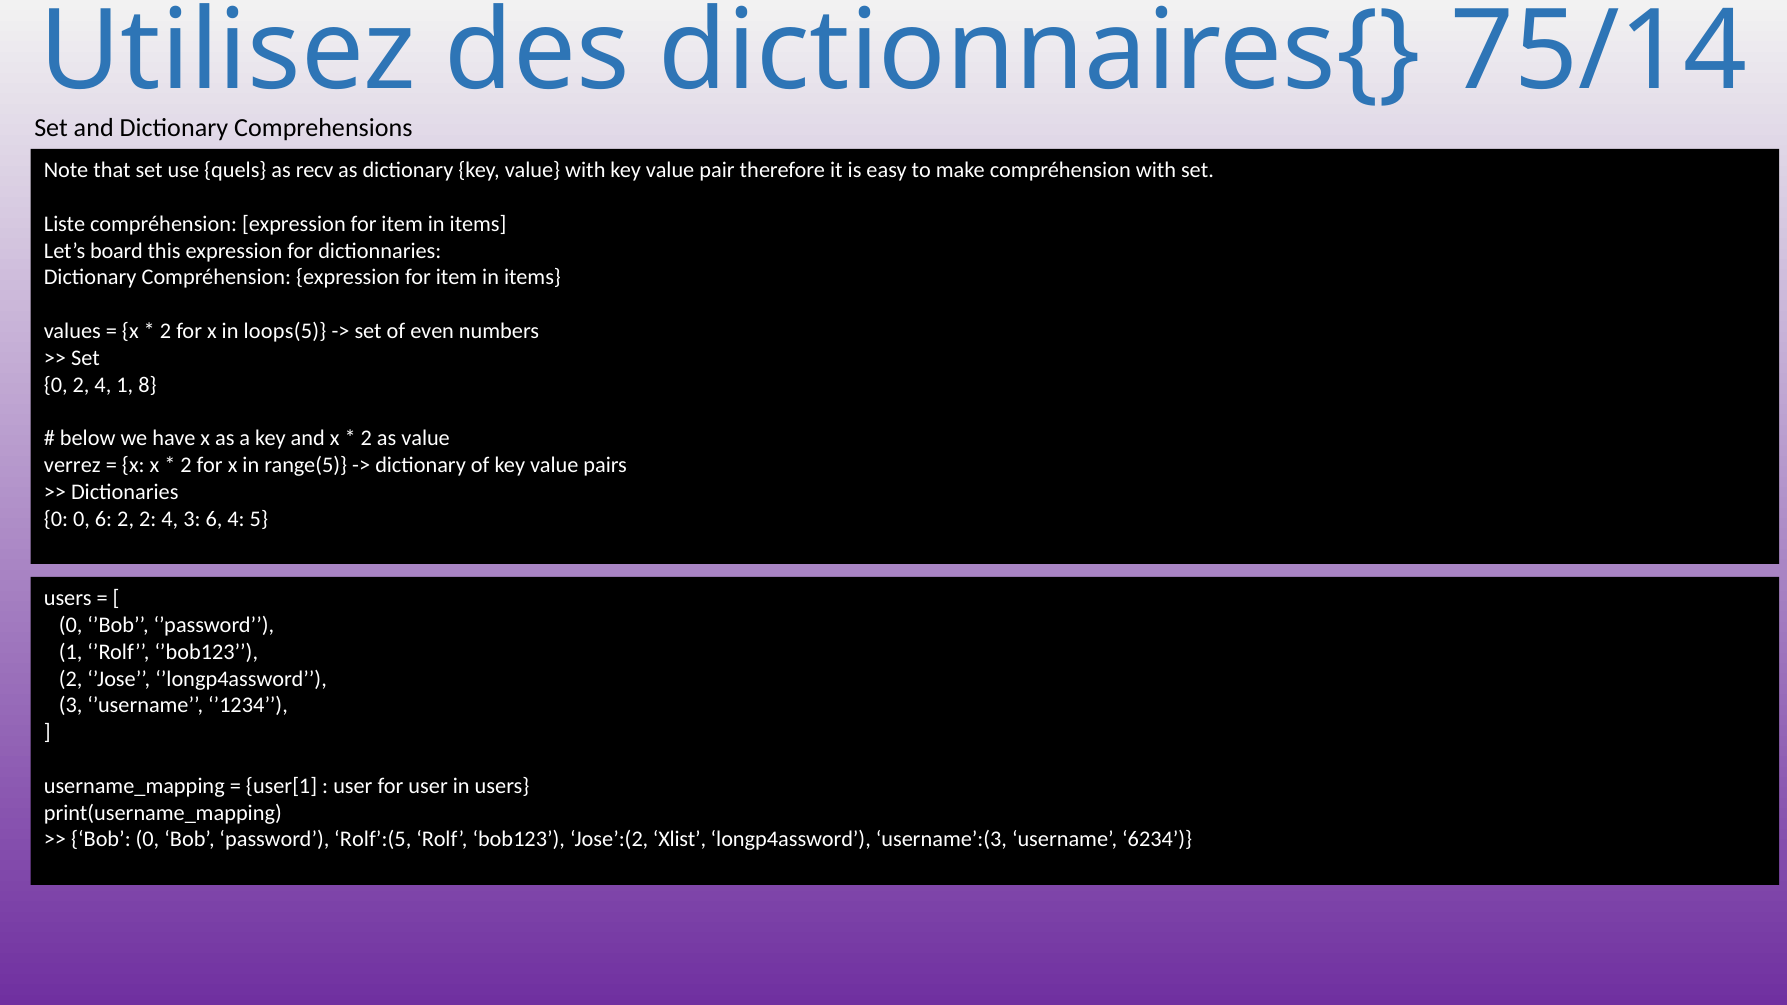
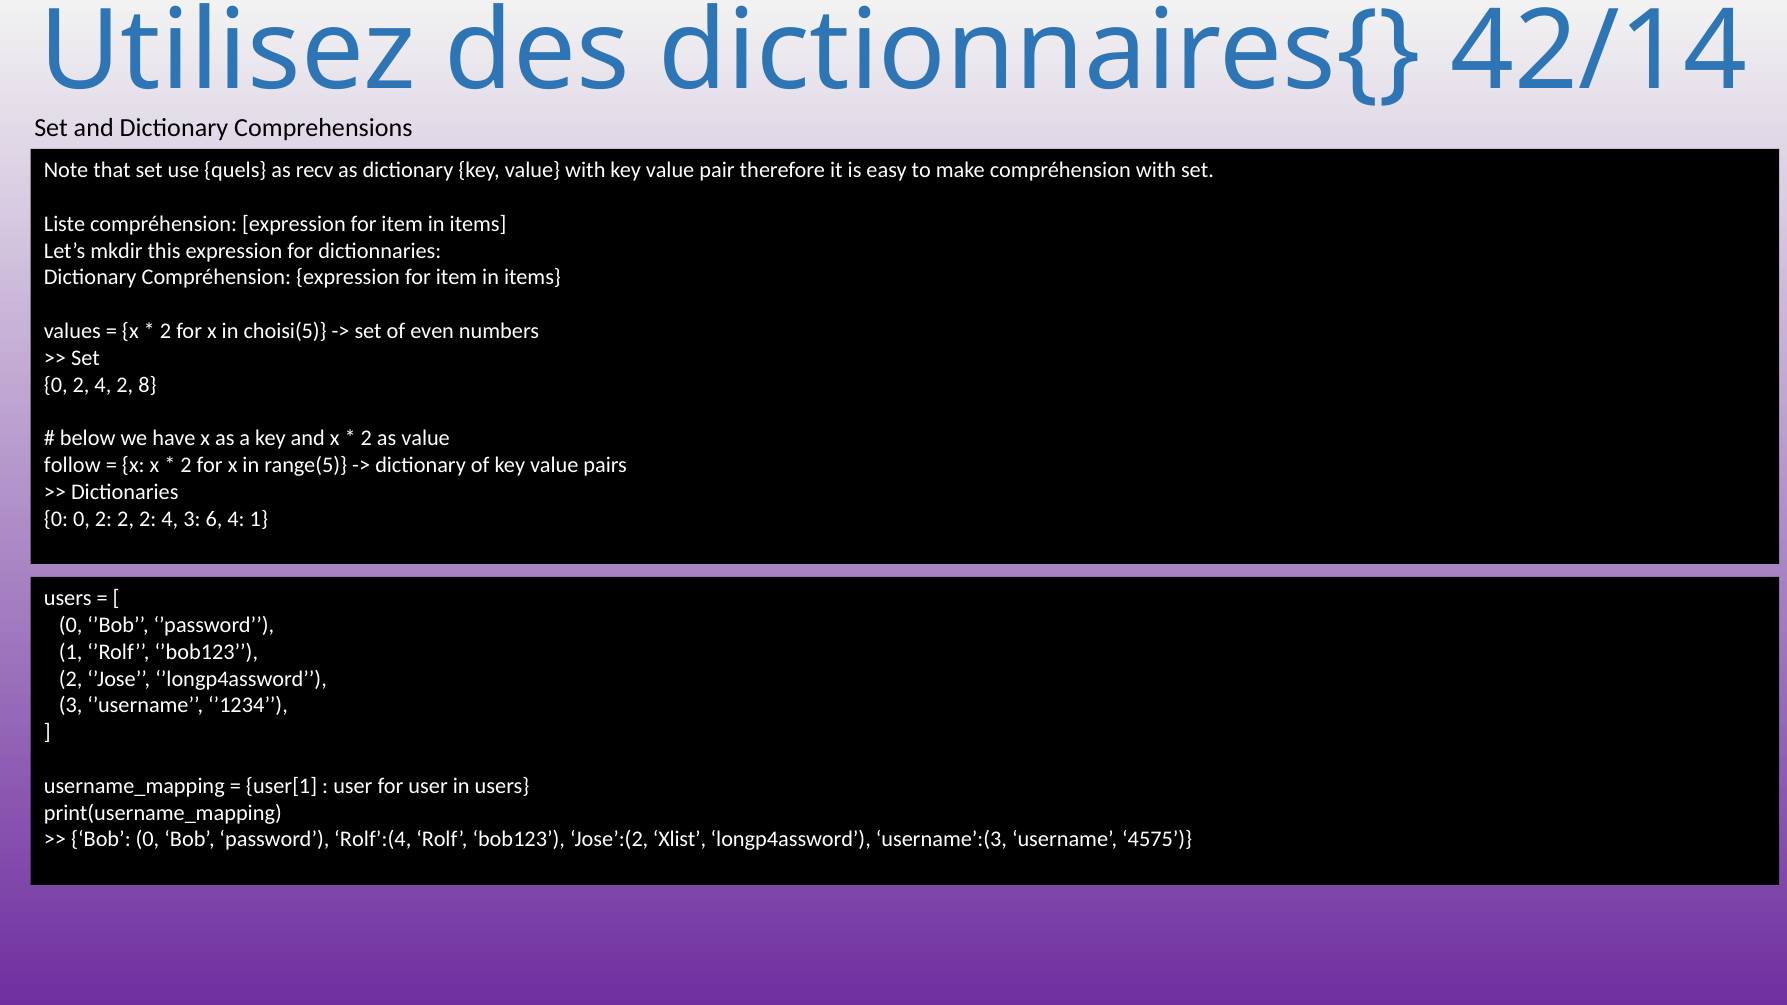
75/14: 75/14 -> 42/14
board: board -> mkdir
loops(5: loops(5 -> choisi(5
4 1: 1 -> 2
verrez: verrez -> follow
0 0 6: 6 -> 2
4 5: 5 -> 1
Rolf’:(5: Rolf’:(5 -> Rolf’:(4
6234: 6234 -> 4575
